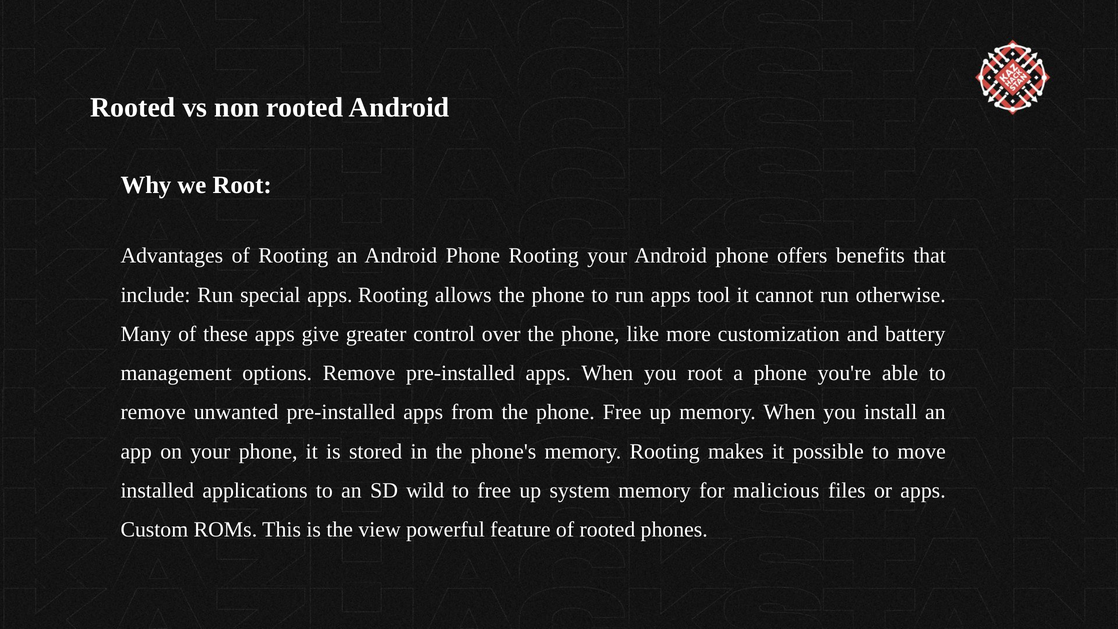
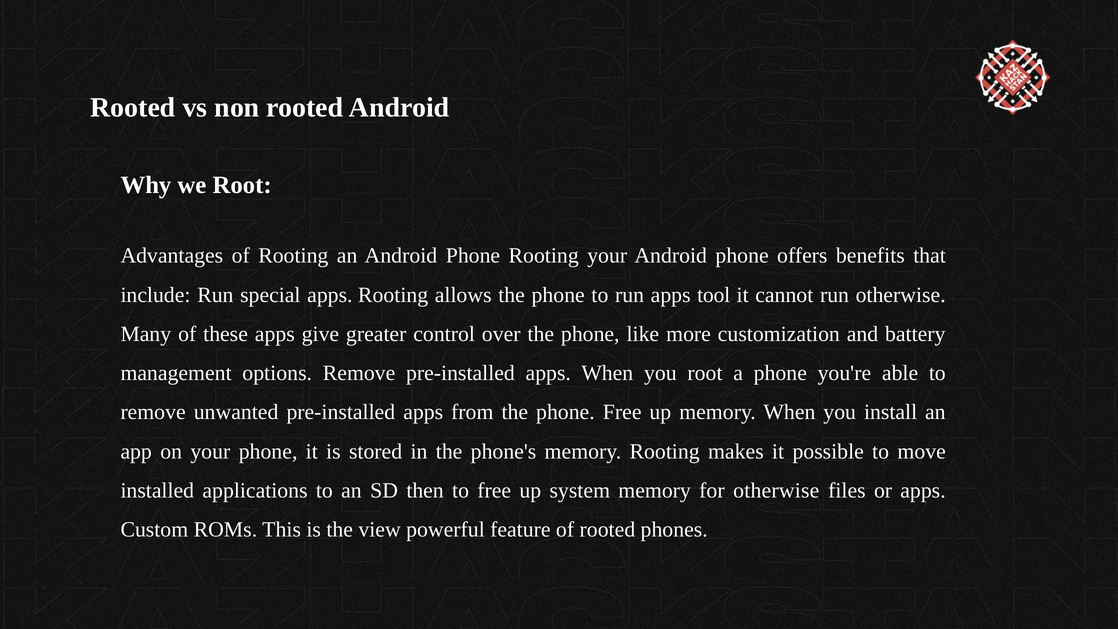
wild: wild -> then
for malicious: malicious -> otherwise
